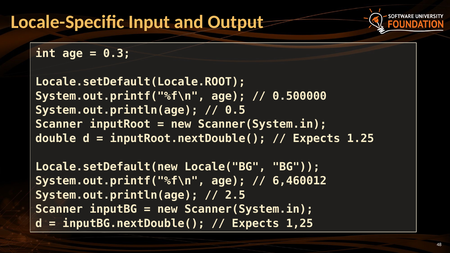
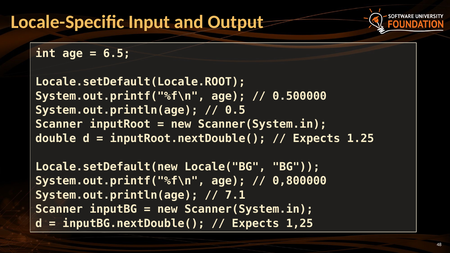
0.3: 0.3 -> 6.5
6,460012: 6,460012 -> 0,800000
2.5: 2.5 -> 7.1
